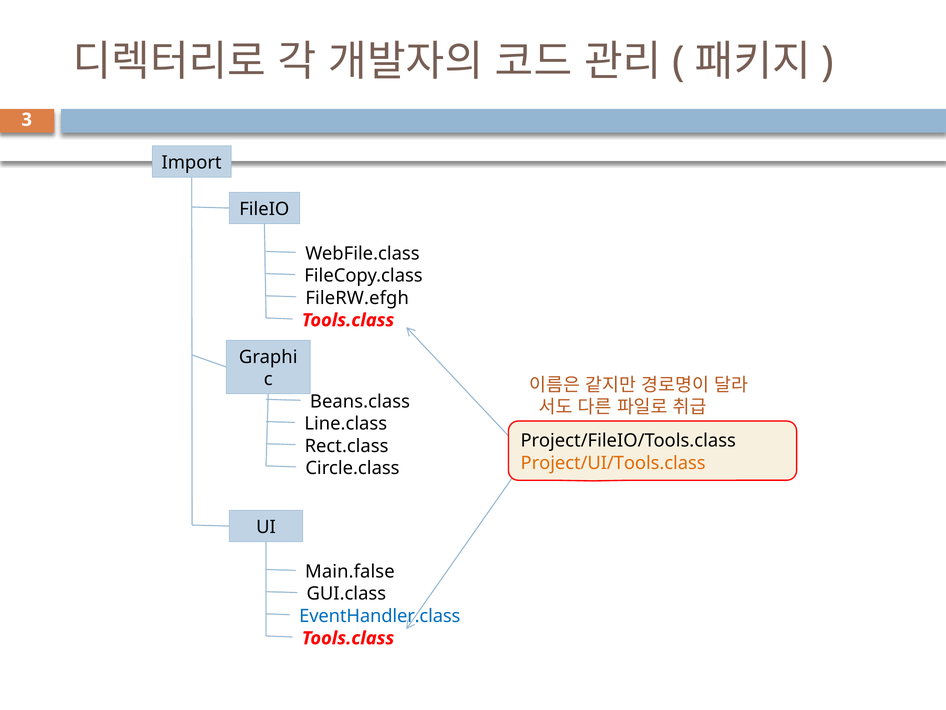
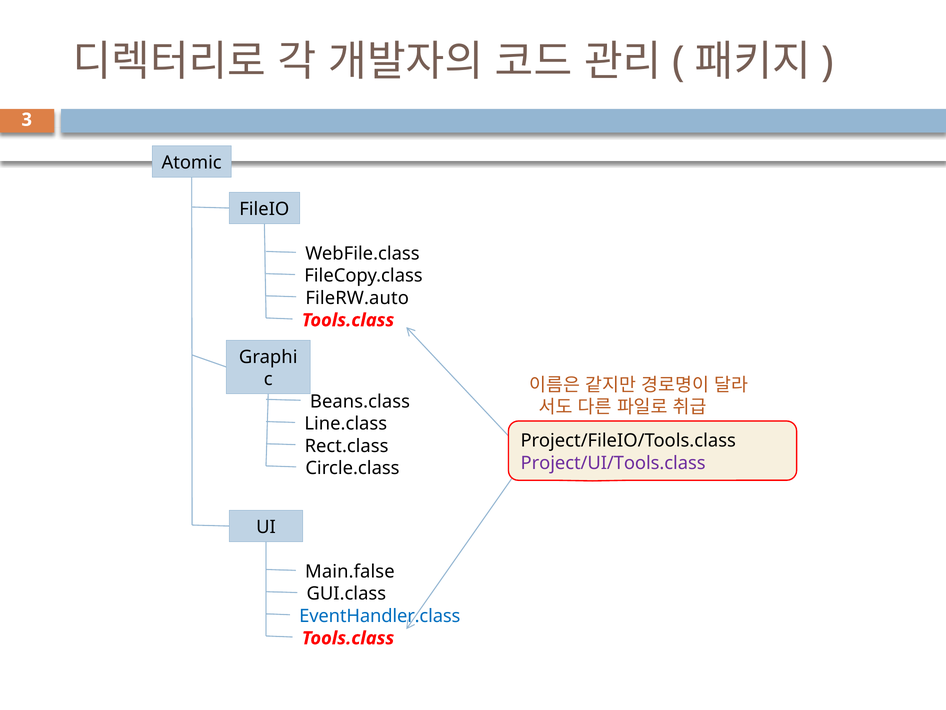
Import: Import -> Atomic
FileRW.efgh: FileRW.efgh -> FileRW.auto
Project/UI/Tools.class colour: orange -> purple
